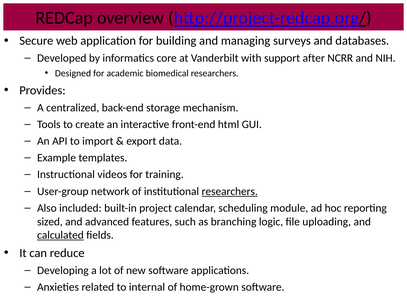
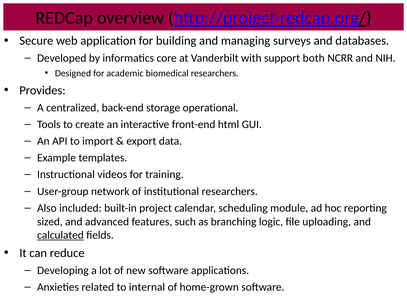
after: after -> both
mechanism: mechanism -> operational
researchers at (230, 191) underline: present -> none
